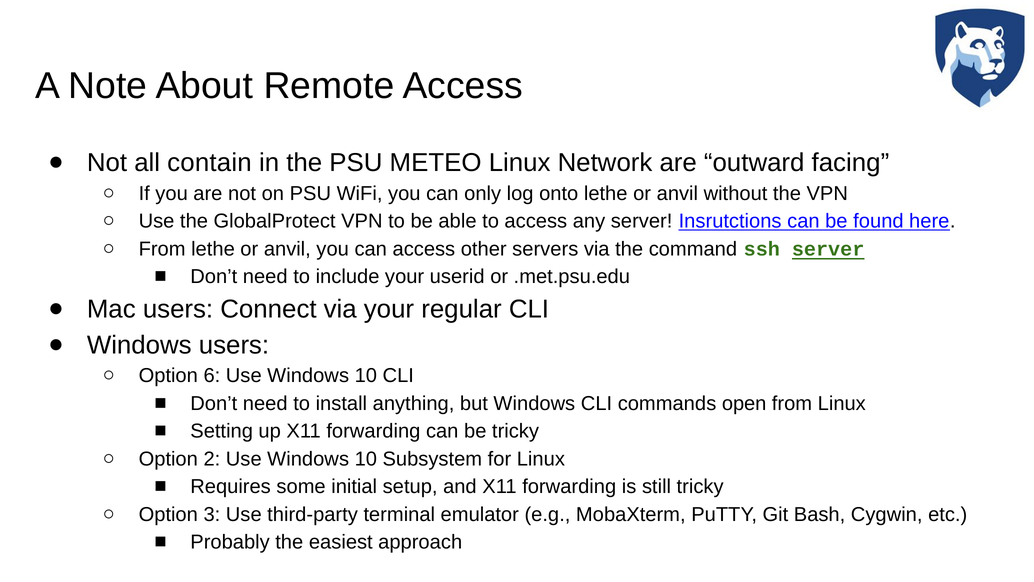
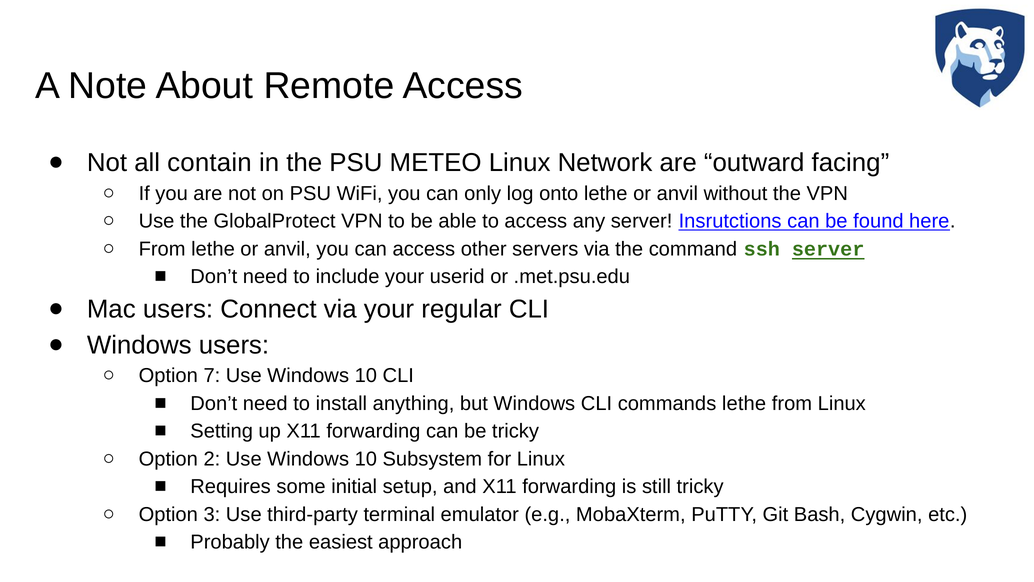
6: 6 -> 7
commands open: open -> lethe
